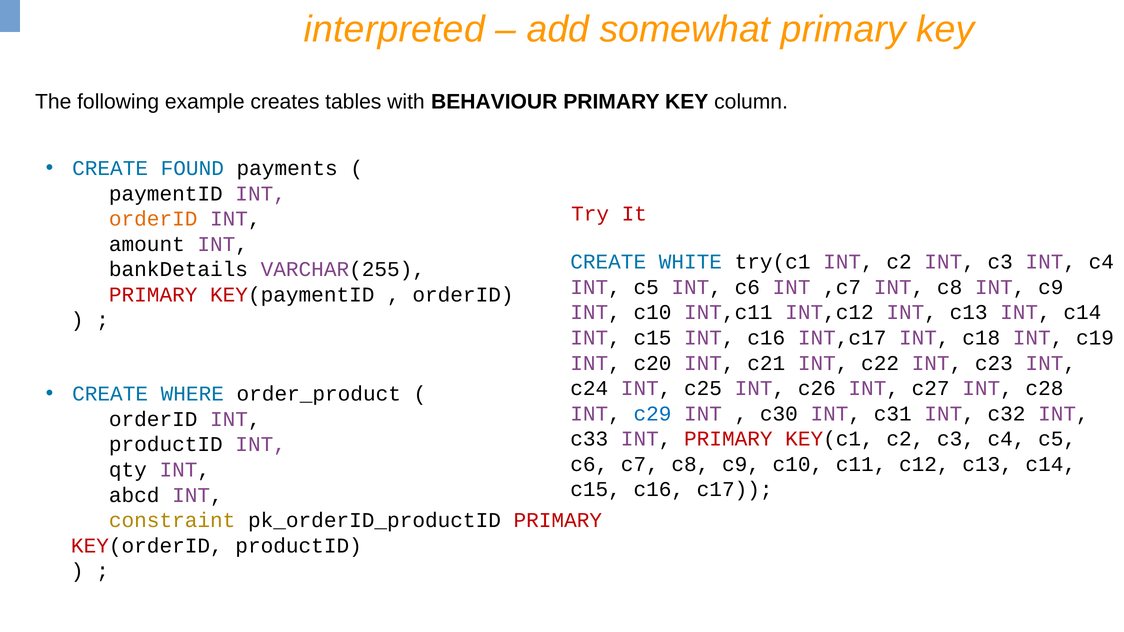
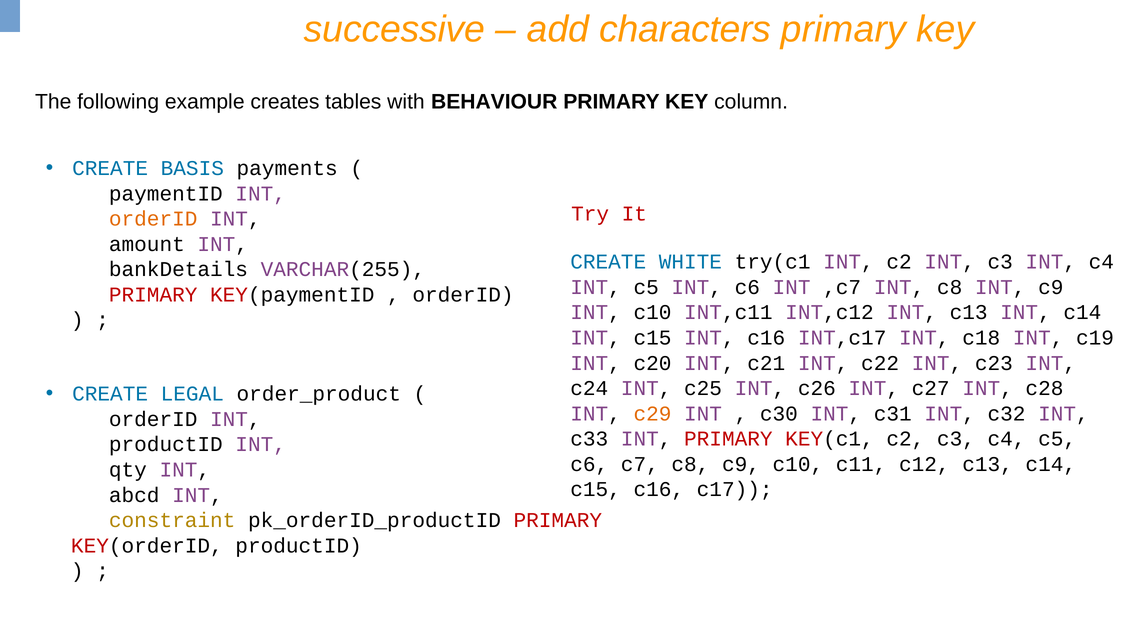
interpreted: interpreted -> successive
somewhat: somewhat -> characters
FOUND: FOUND -> BASIS
WHERE: WHERE -> LEGAL
c29 colour: blue -> orange
